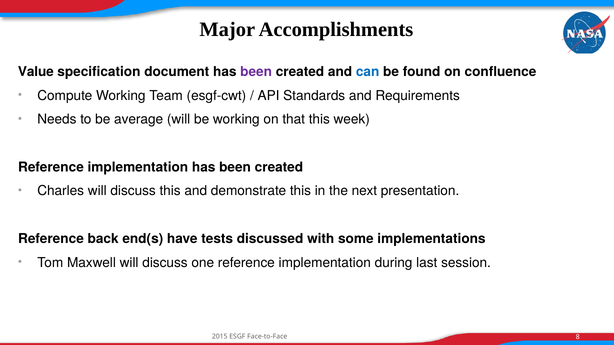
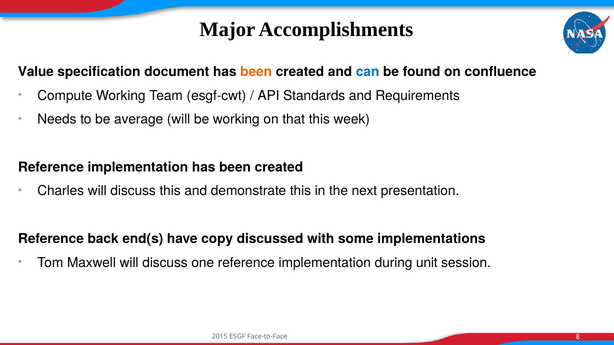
been at (256, 72) colour: purple -> orange
tests: tests -> copy
last: last -> unit
